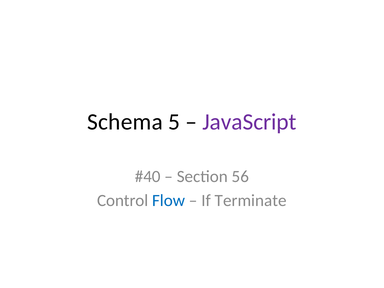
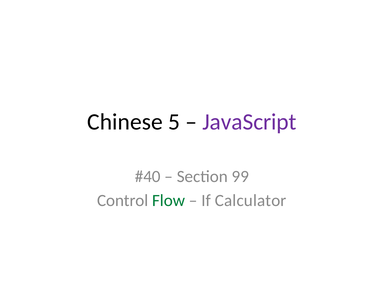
Schema: Schema -> Chinese
56: 56 -> 99
Flow colour: blue -> green
Terminate: Terminate -> Calculator
